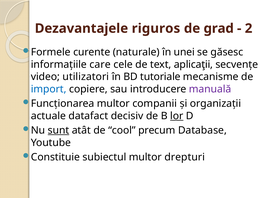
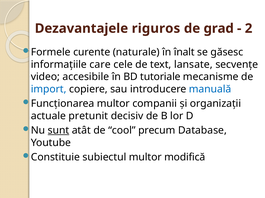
unei: unei -> înalt
aplicaţii: aplicaţii -> lansate
utilizatori: utilizatori -> accesibile
manuală colour: purple -> blue
datafact: datafact -> pretunit
lor underline: present -> none
drepturi: drepturi -> modifică
